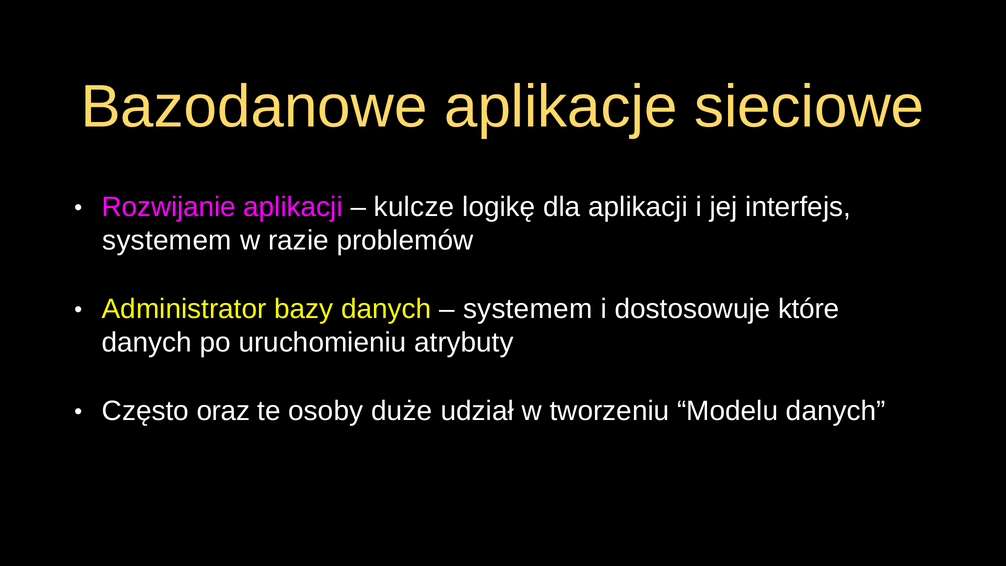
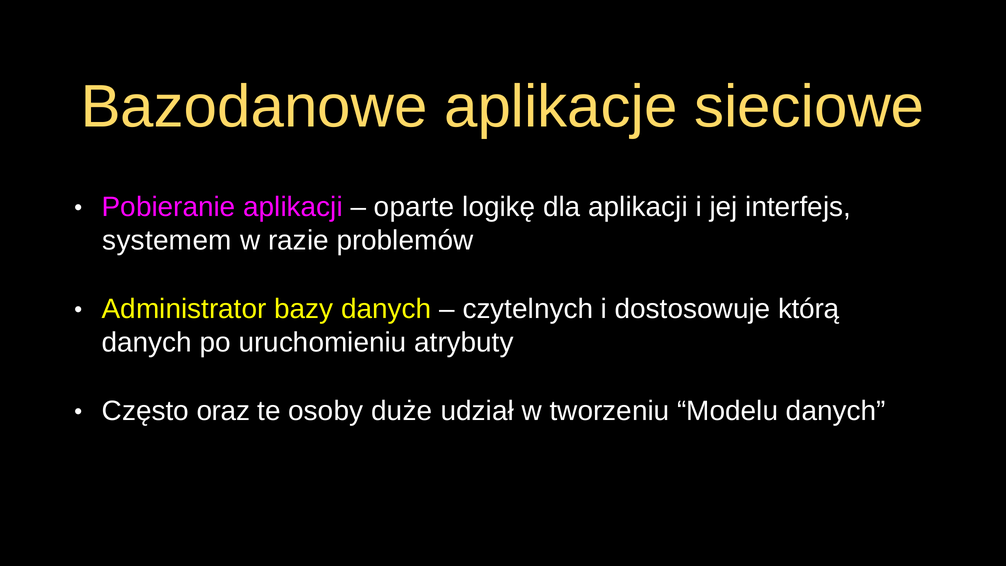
Rozwijanie: Rozwijanie -> Pobieranie
kulcze: kulcze -> oparte
systemem at (528, 309): systemem -> czytelnych
które: które -> którą
